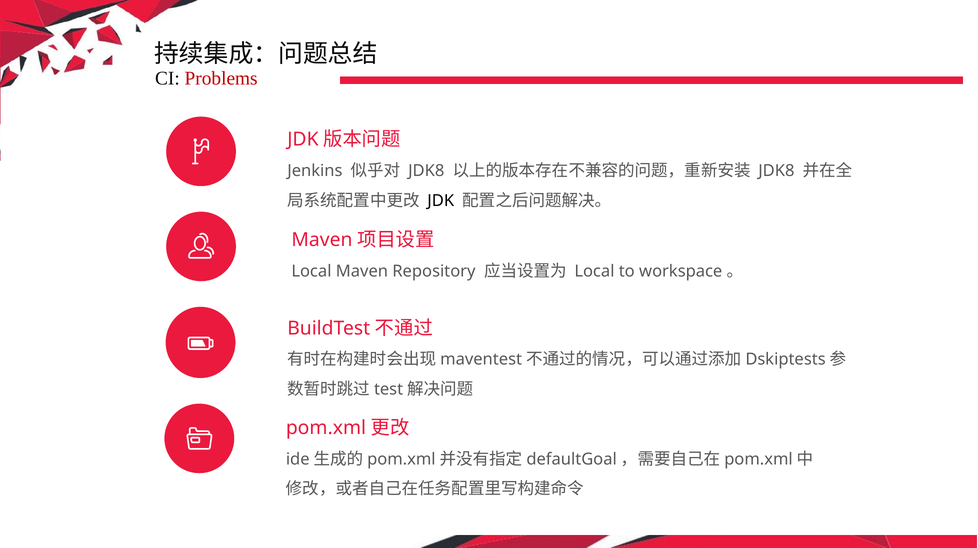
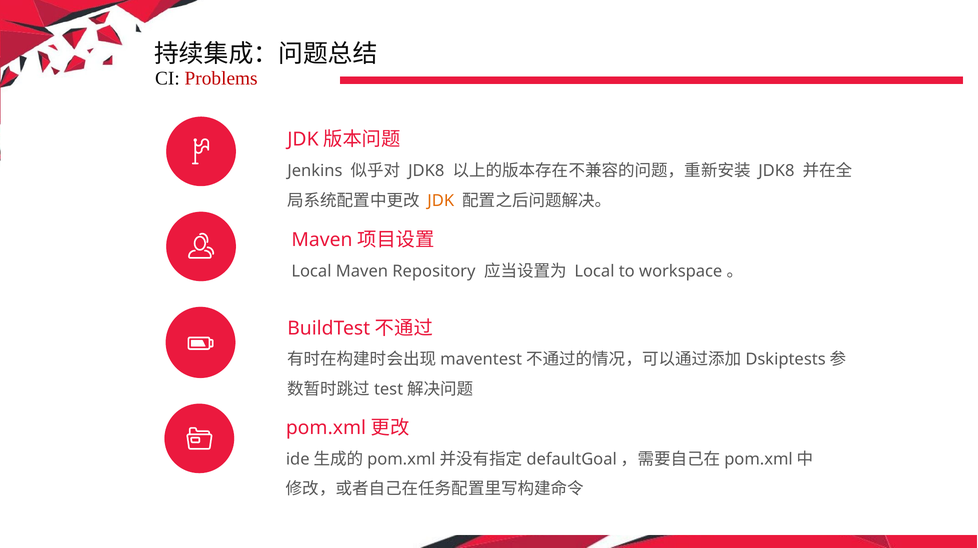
JDK colour: black -> orange
